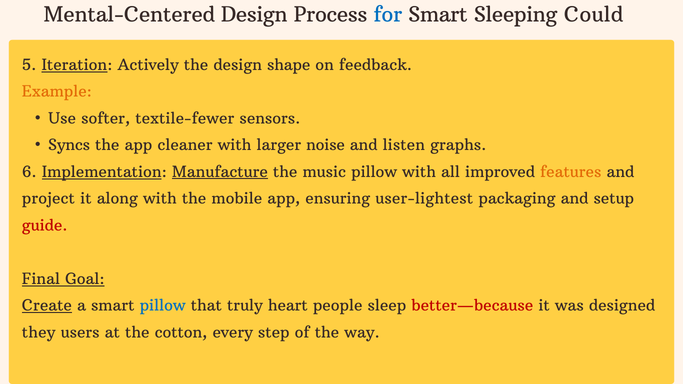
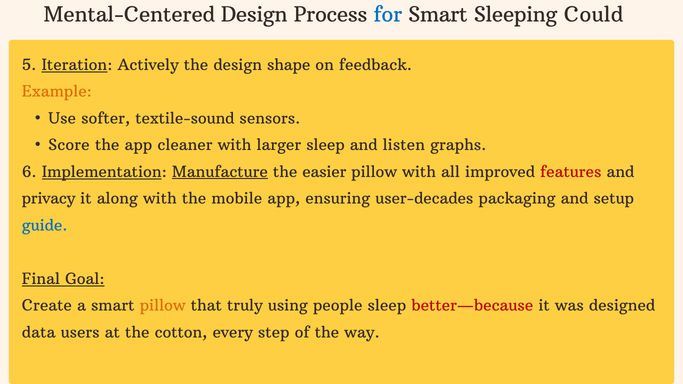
textile-fewer: textile-fewer -> textile-sound
Syncs: Syncs -> Score
larger noise: noise -> sleep
music: music -> easier
features colour: orange -> red
project: project -> privacy
user-lightest: user-lightest -> user-decades
guide colour: red -> blue
Create underline: present -> none
pillow at (163, 306) colour: blue -> orange
heart: heart -> using
they: they -> data
